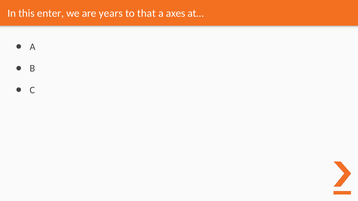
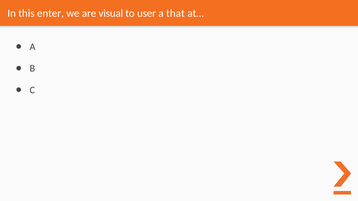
years: years -> visual
that: that -> user
axes: axes -> that
